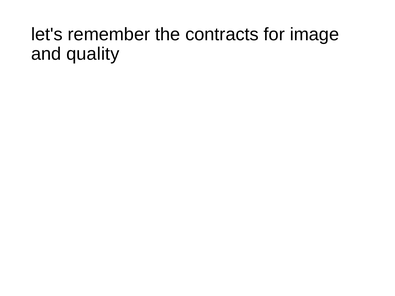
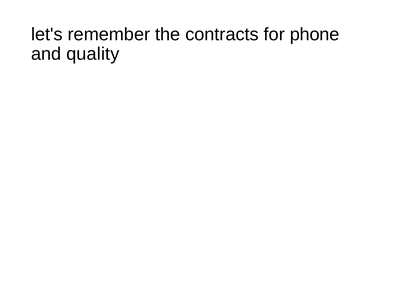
image: image -> phone
